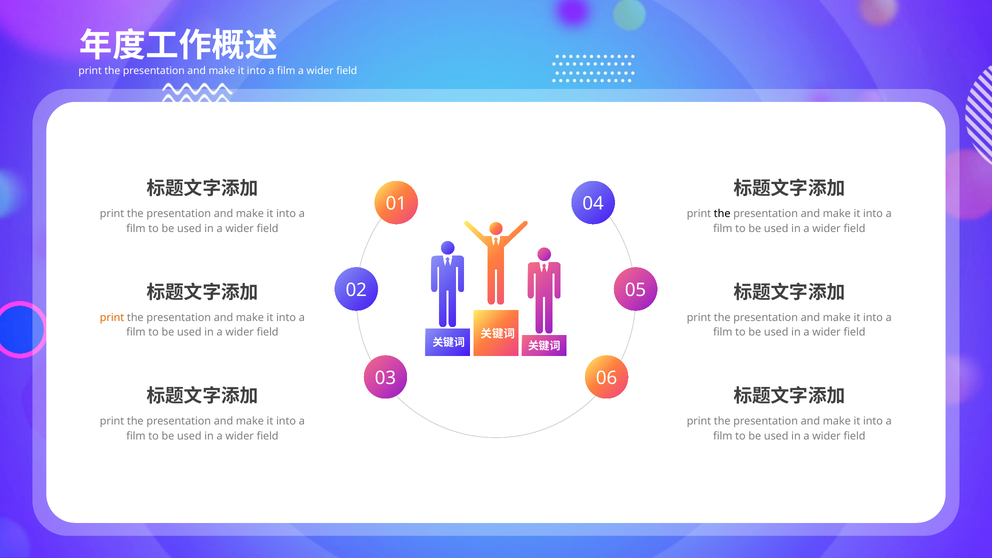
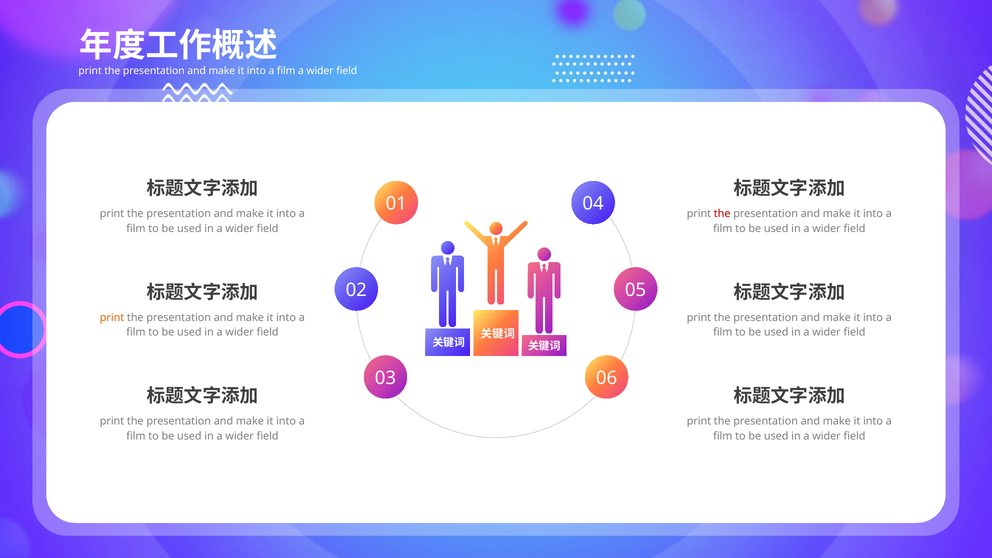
the at (722, 214) colour: black -> red
